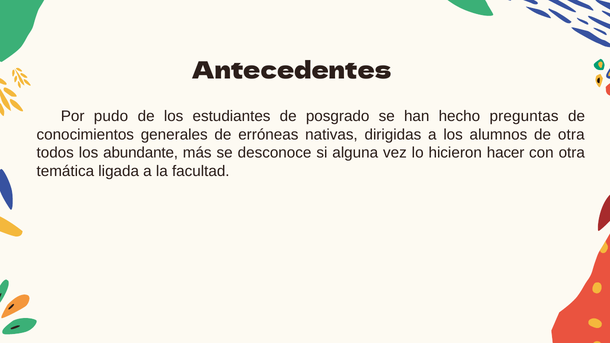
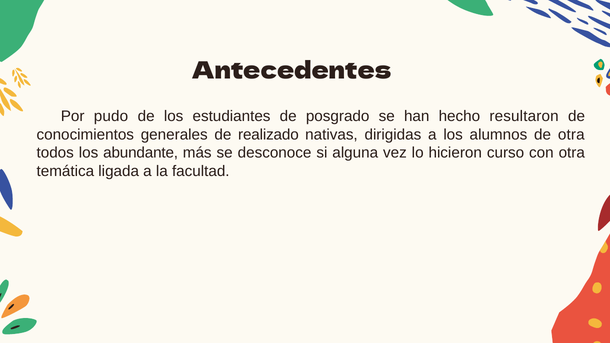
preguntas: preguntas -> resultaron
erróneas: erróneas -> realizado
hacer: hacer -> curso
